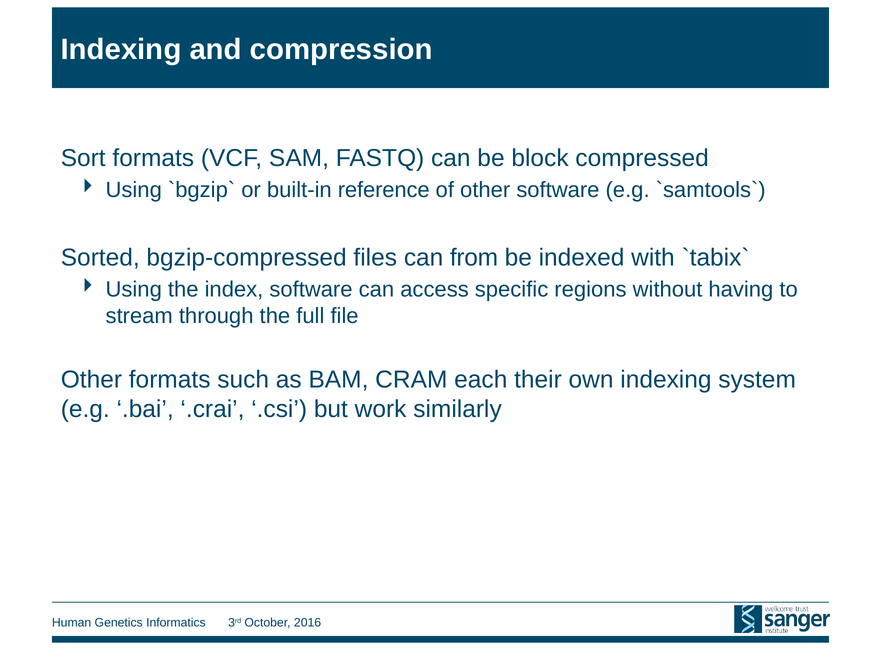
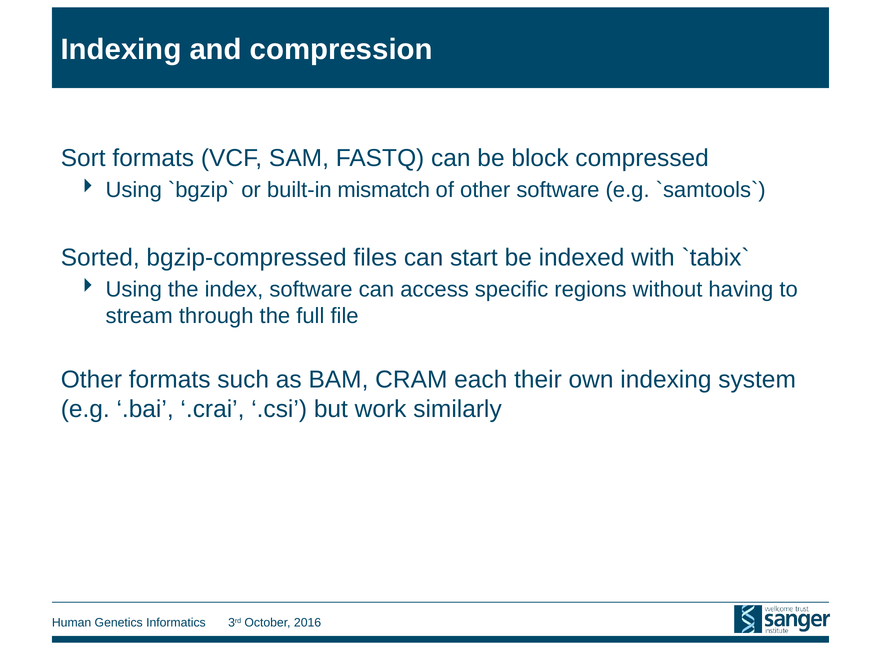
reference: reference -> mismatch
from: from -> start
